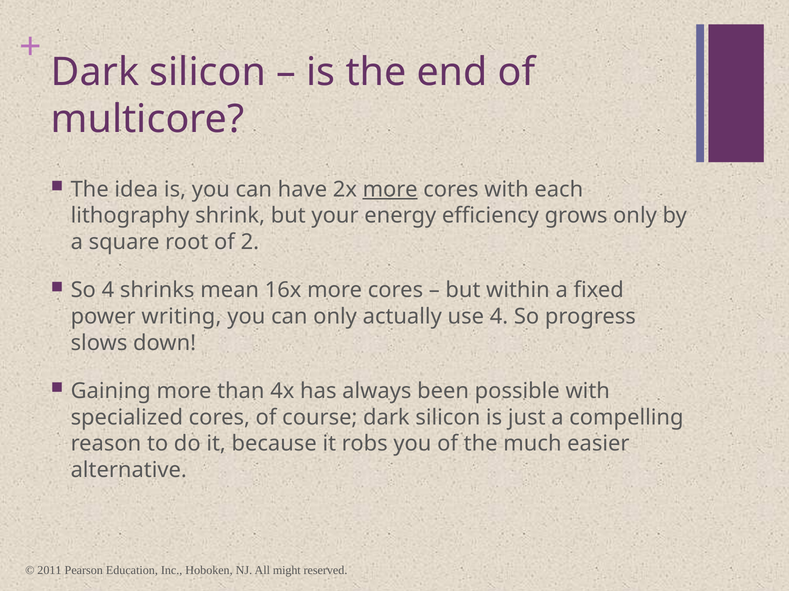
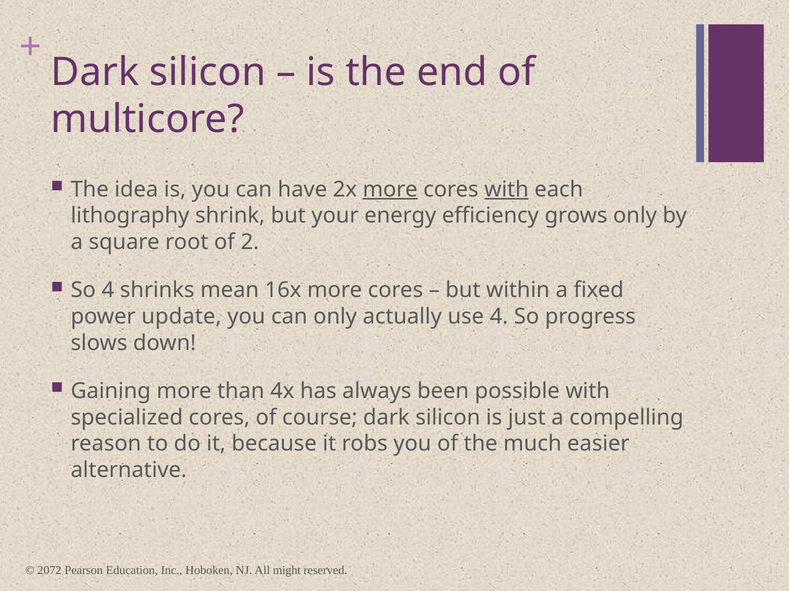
with at (506, 190) underline: none -> present
writing: writing -> update
2011: 2011 -> 2072
